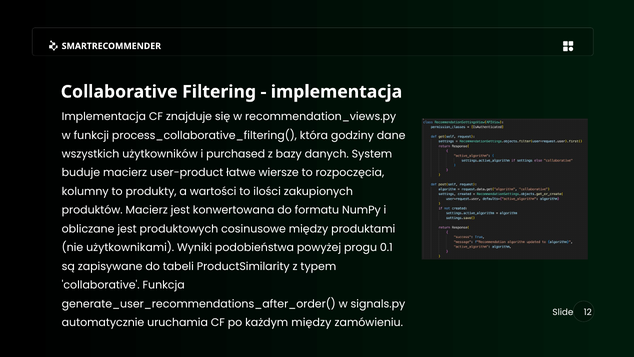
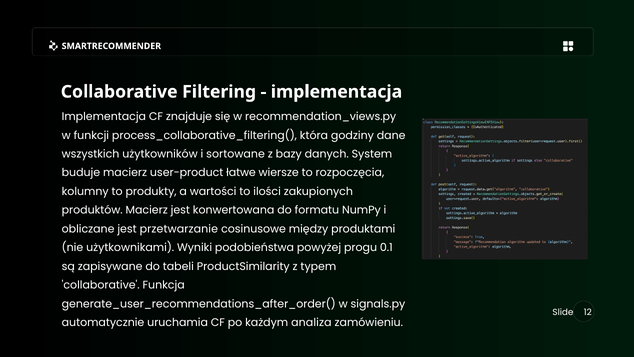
purchased: purchased -> sortowane
produktowych: produktowych -> przetwarzanie
każdym między: między -> analiza
